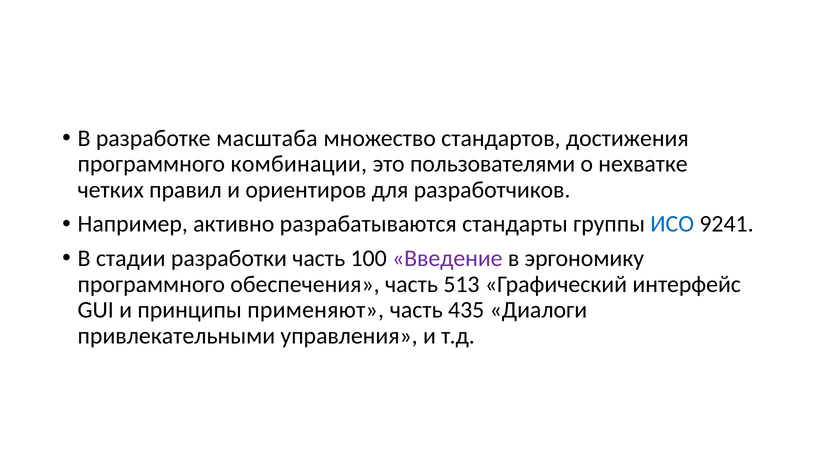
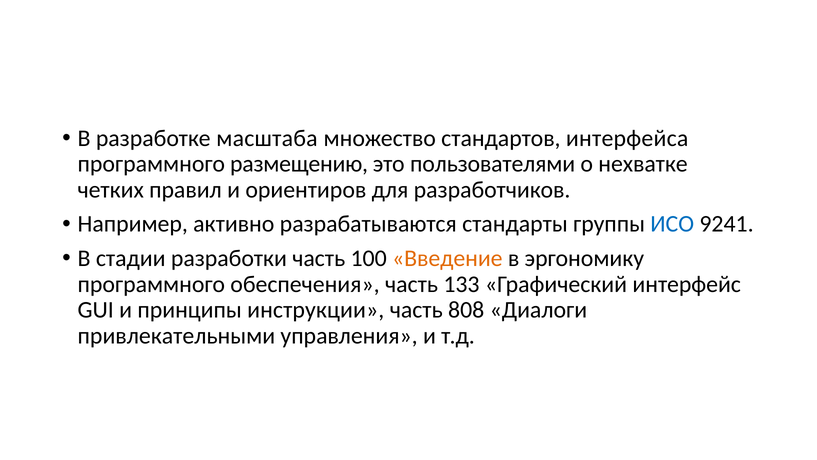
достижения: достижения -> интерфейса
комбинации: комбинации -> размещению
Введение colour: purple -> orange
513: 513 -> 133
применяют: применяют -> инструкции
435: 435 -> 808
